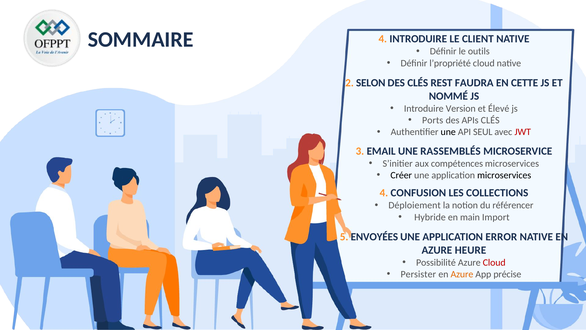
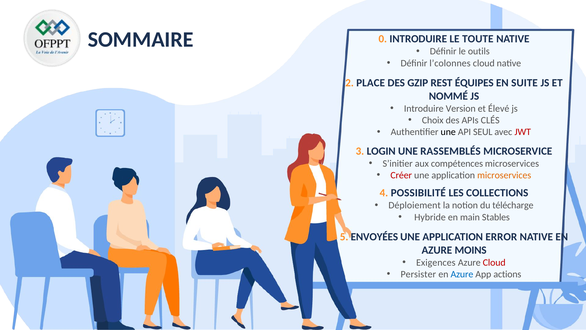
4 at (383, 39): 4 -> 0
CLIENT: CLIENT -> TOUTE
l’propriété: l’propriété -> l’colonnes
SELON: SELON -> PLACE
DES CLÉS: CLÉS -> GZIP
FAUDRA: FAUDRA -> ÉQUIPES
CETTE: CETTE -> SUITE
Ports: Ports -> Choix
EMAIL: EMAIL -> LOGIN
Créer colour: black -> red
microservices at (504, 175) colour: black -> orange
CONFUSION: CONFUSION -> POSSIBILITÉ
référencer: référencer -> télécharge
Import: Import -> Stables
HEURE: HEURE -> MOINS
Possibilité: Possibilité -> Exigences
Azure at (462, 274) colour: orange -> blue
précise: précise -> actions
